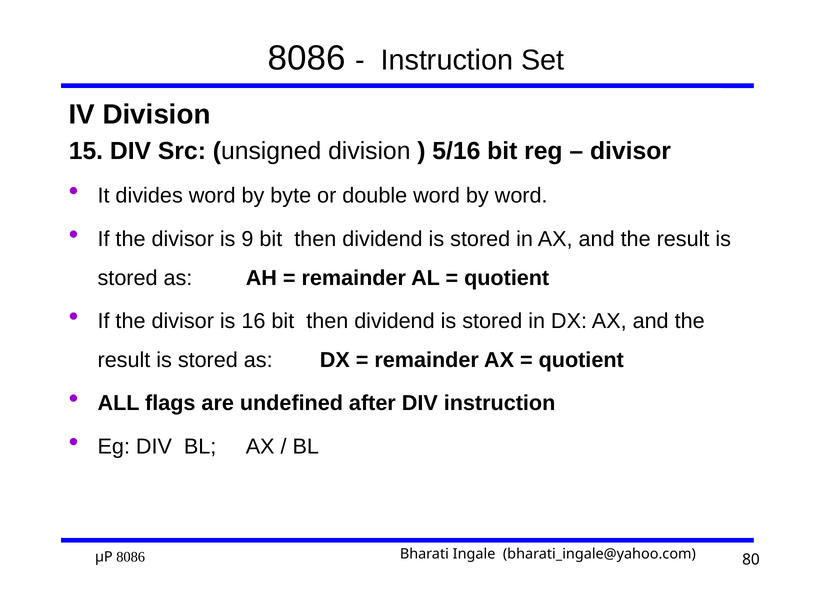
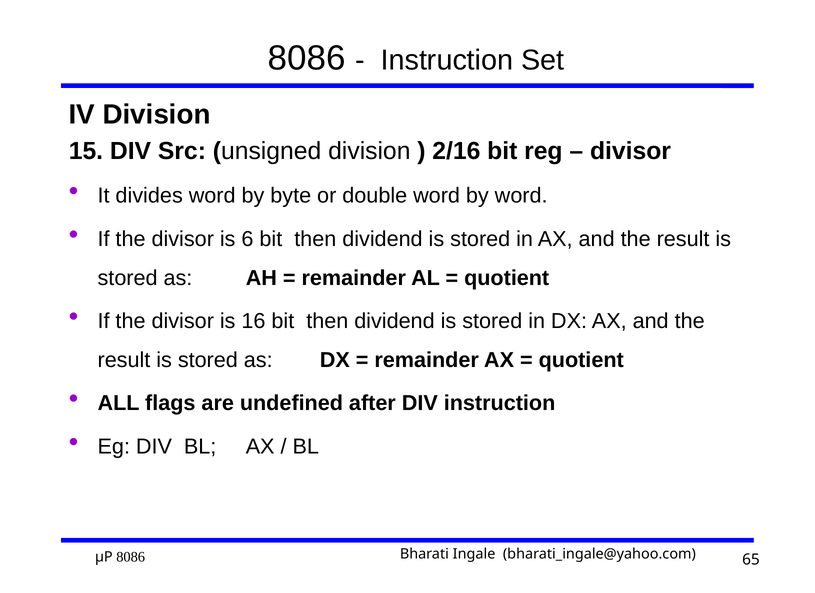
5/16: 5/16 -> 2/16
9: 9 -> 6
80: 80 -> 65
